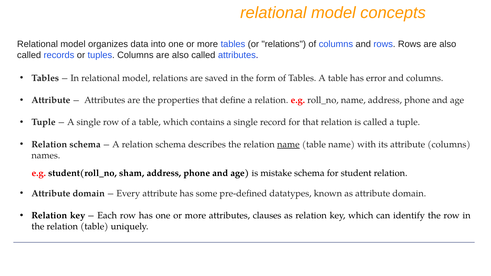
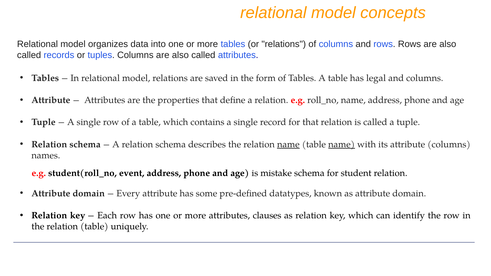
error: error -> legal
name at (342, 144) underline: none -> present
sham: sham -> event
